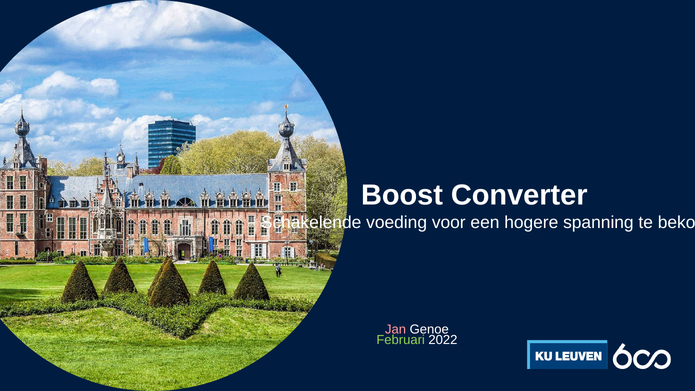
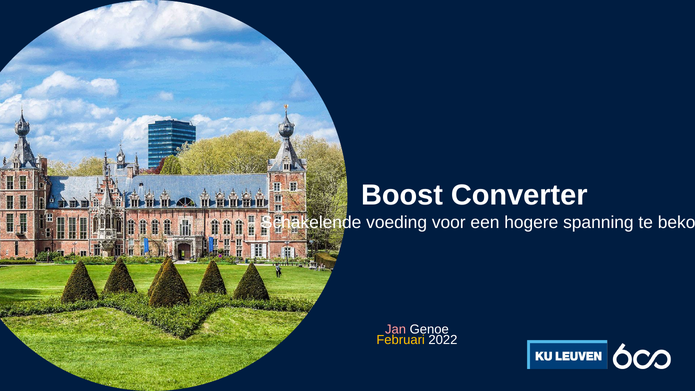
Februari colour: light green -> yellow
